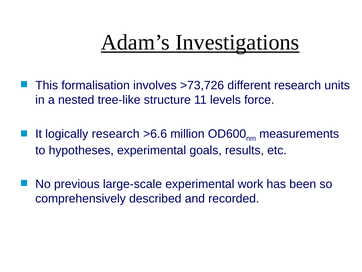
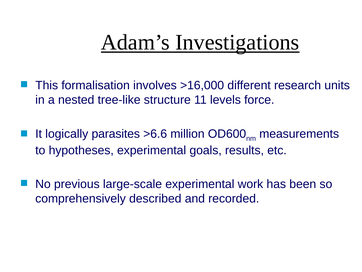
>73,726: >73,726 -> >16,000
logically research: research -> parasites
